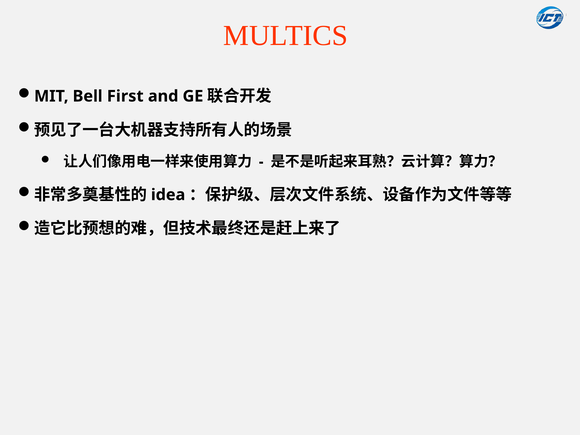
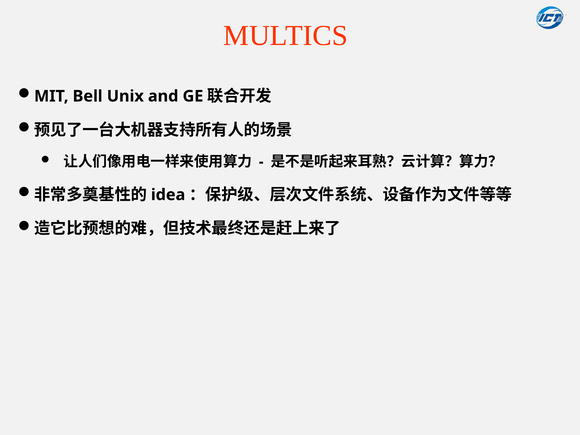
First: First -> Unix
